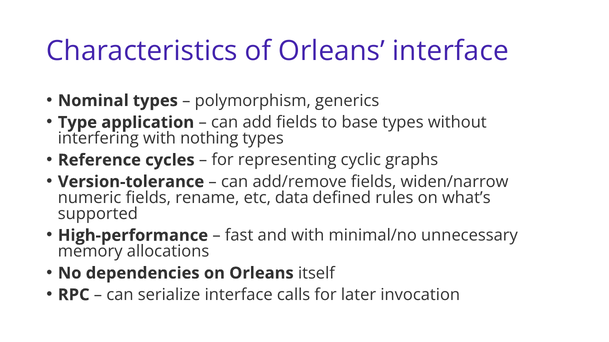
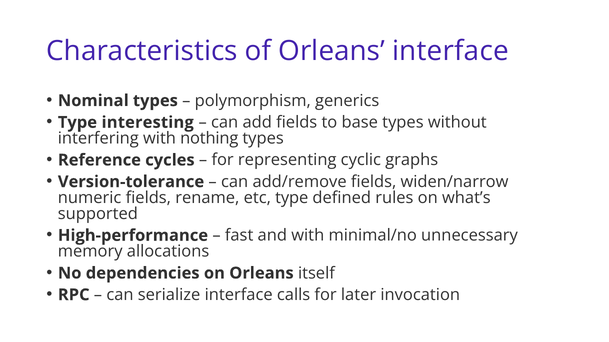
application: application -> interesting
etc data: data -> type
